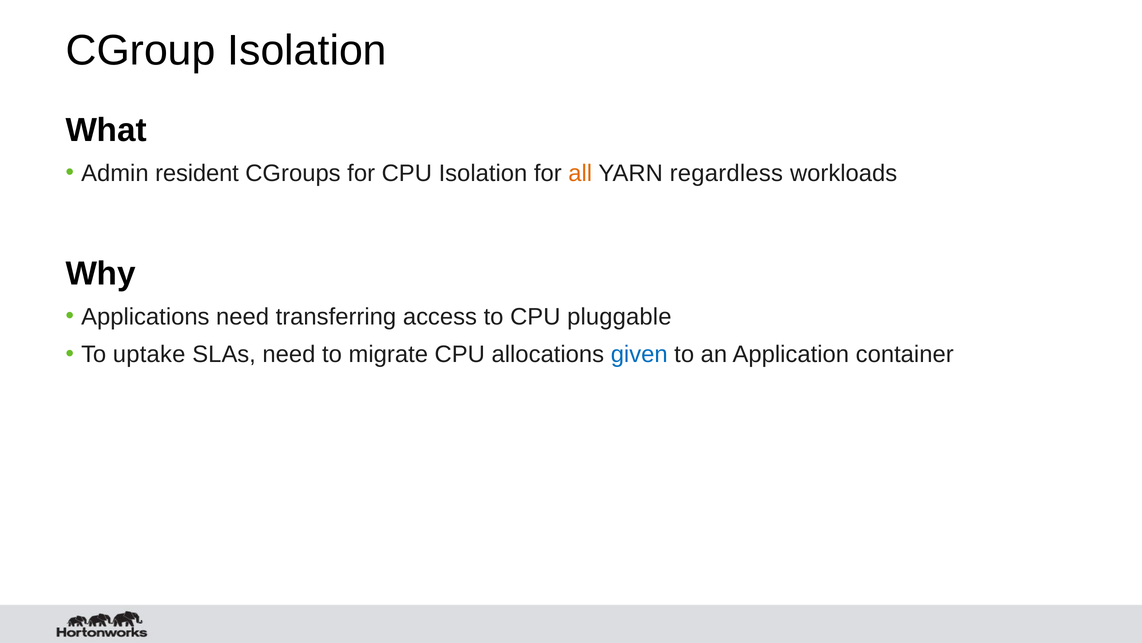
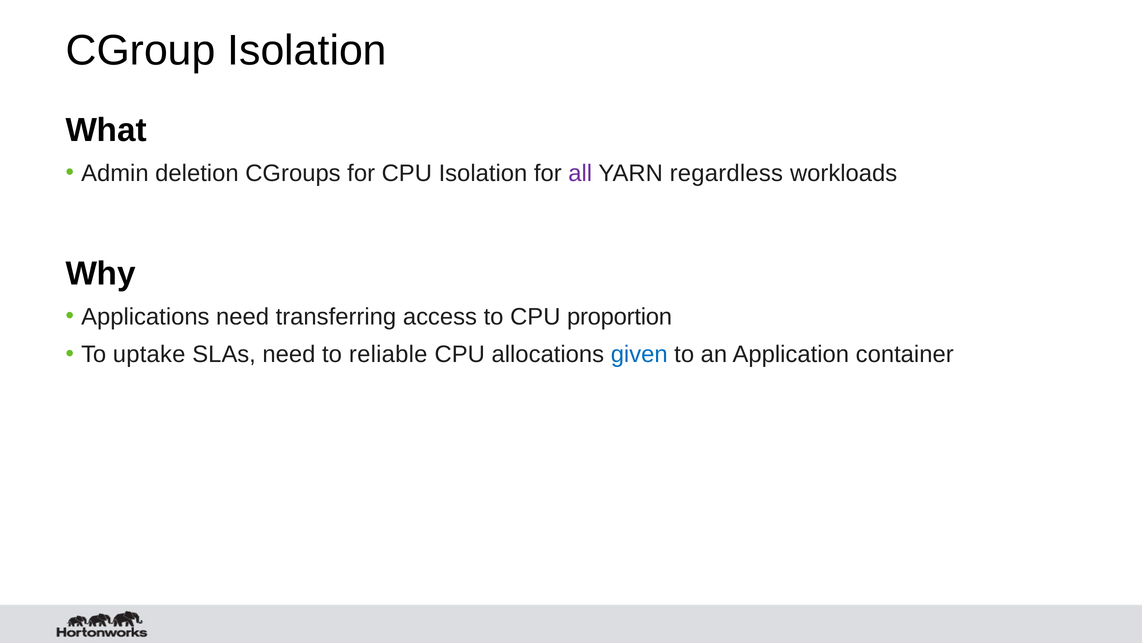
resident: resident -> deletion
all colour: orange -> purple
pluggable: pluggable -> proportion
migrate: migrate -> reliable
